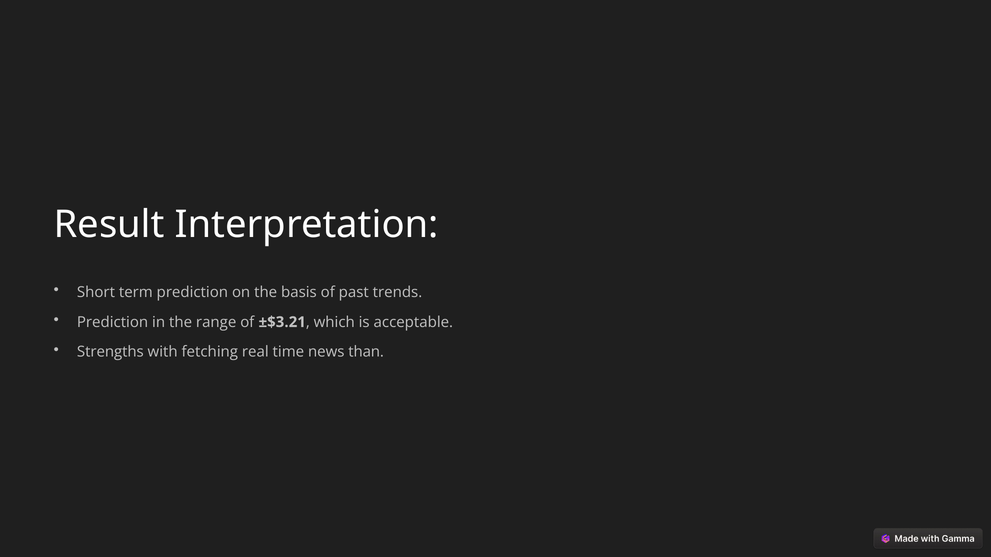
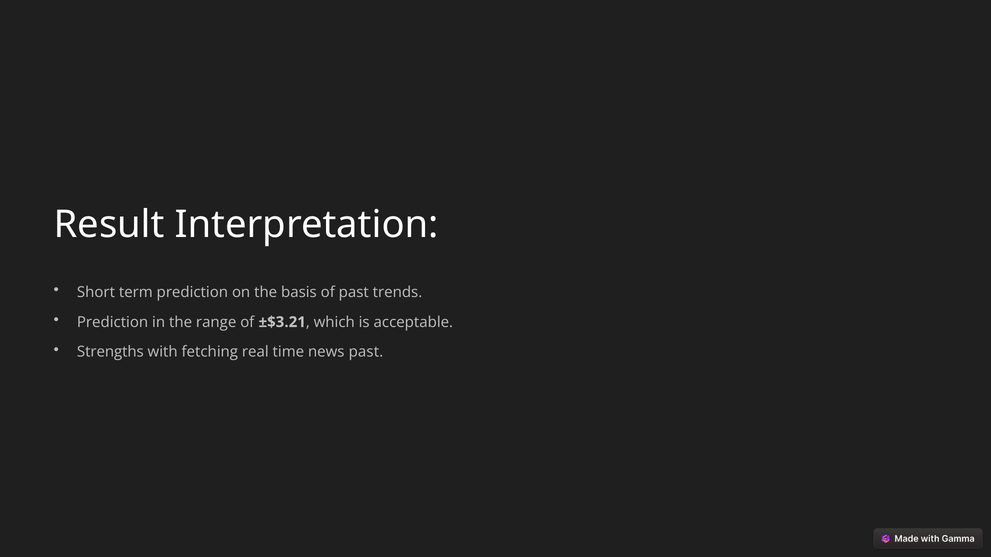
news than: than -> past
